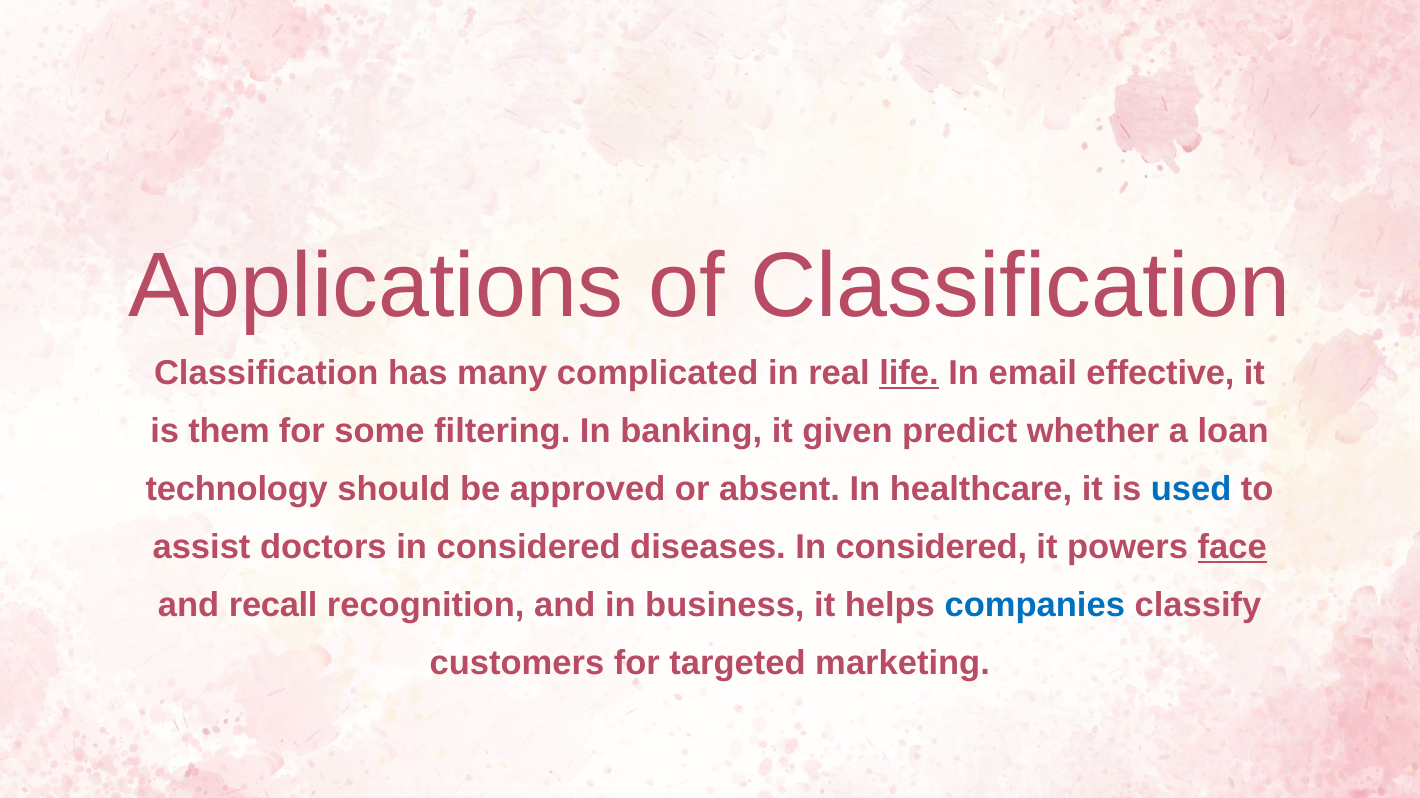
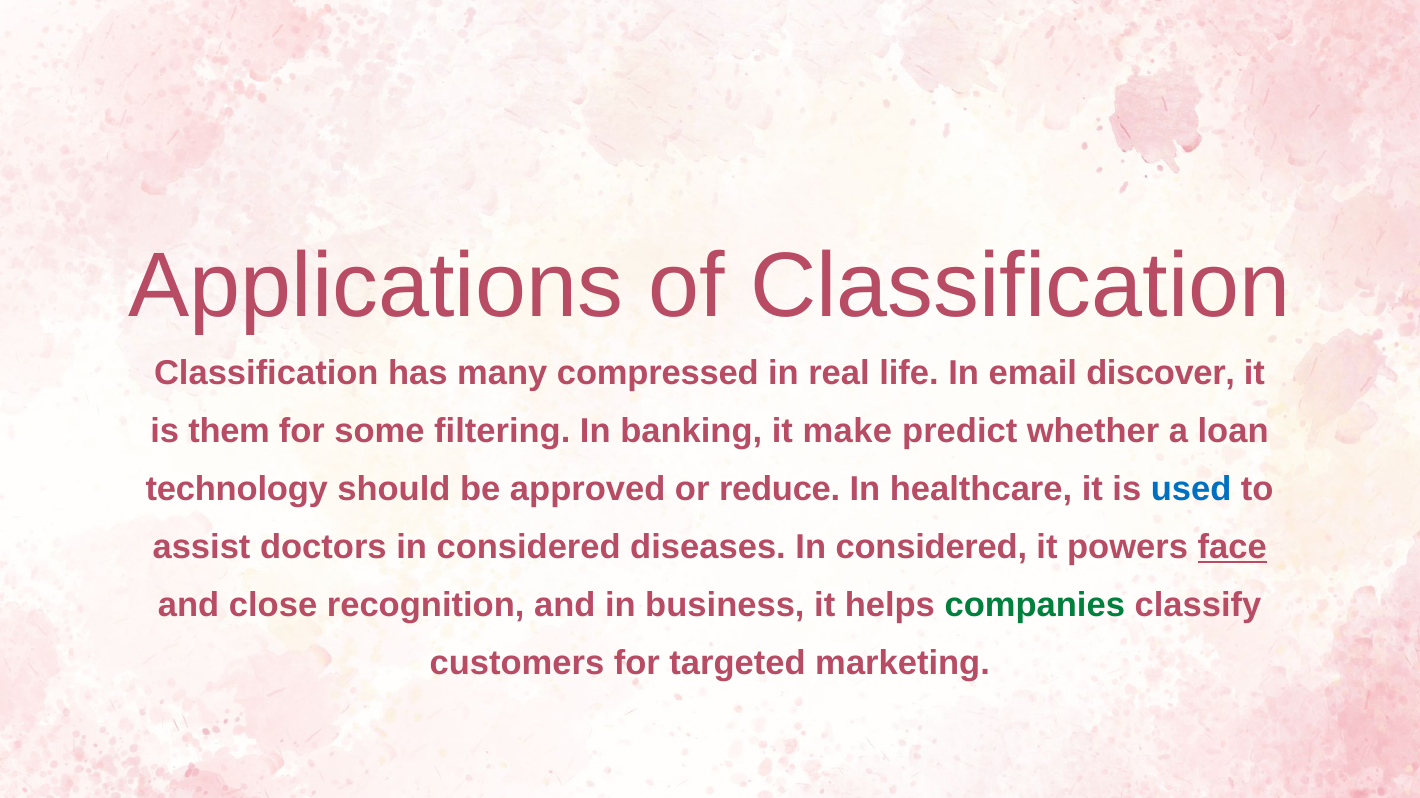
complicated: complicated -> compressed
life underline: present -> none
effective: effective -> discover
given: given -> make
absent: absent -> reduce
recall: recall -> close
companies colour: blue -> green
